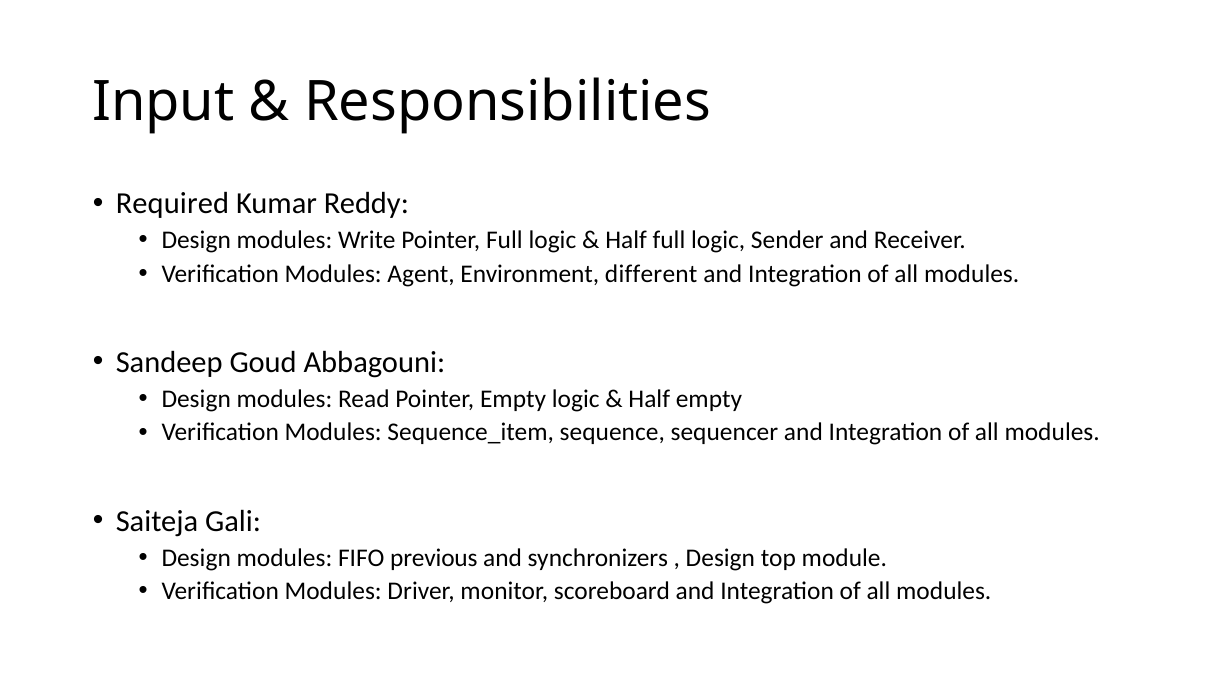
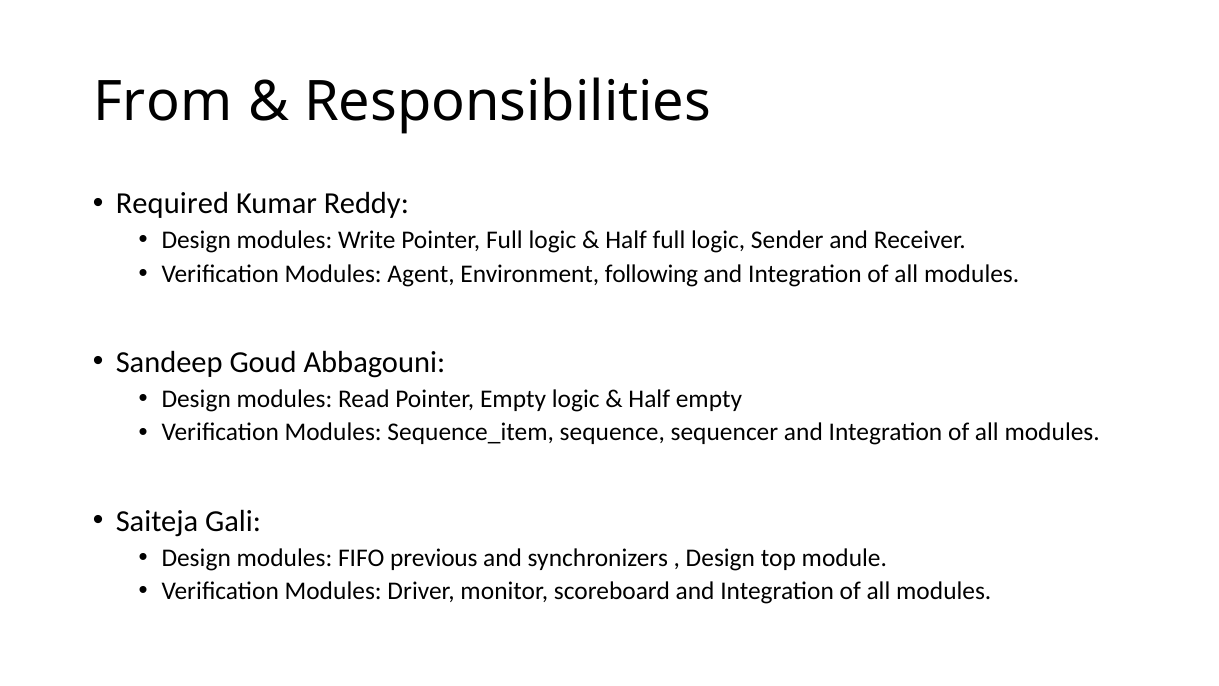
Input: Input -> From
different: different -> following
